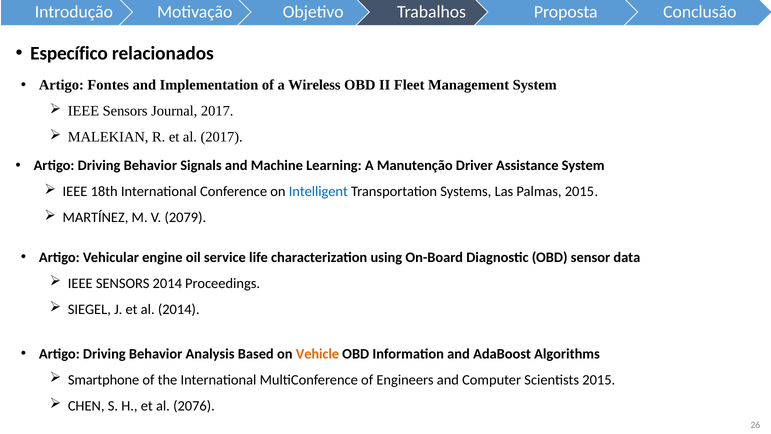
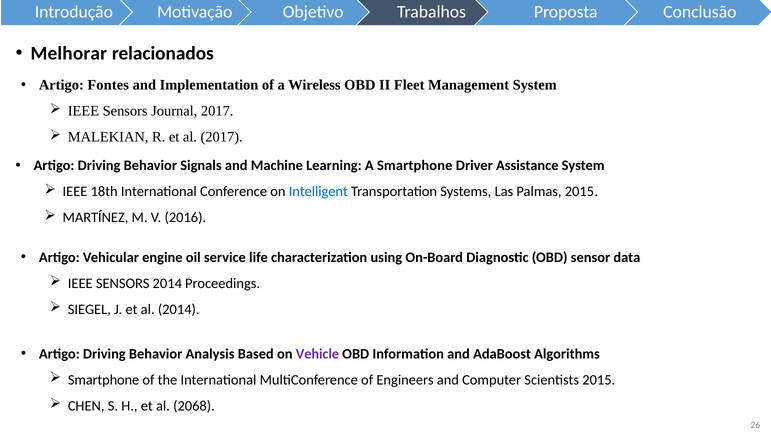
Específico: Específico -> Melhorar
A Manutenção: Manutenção -> Smartphone
2079: 2079 -> 2016
Vehicle colour: orange -> purple
2076: 2076 -> 2068
